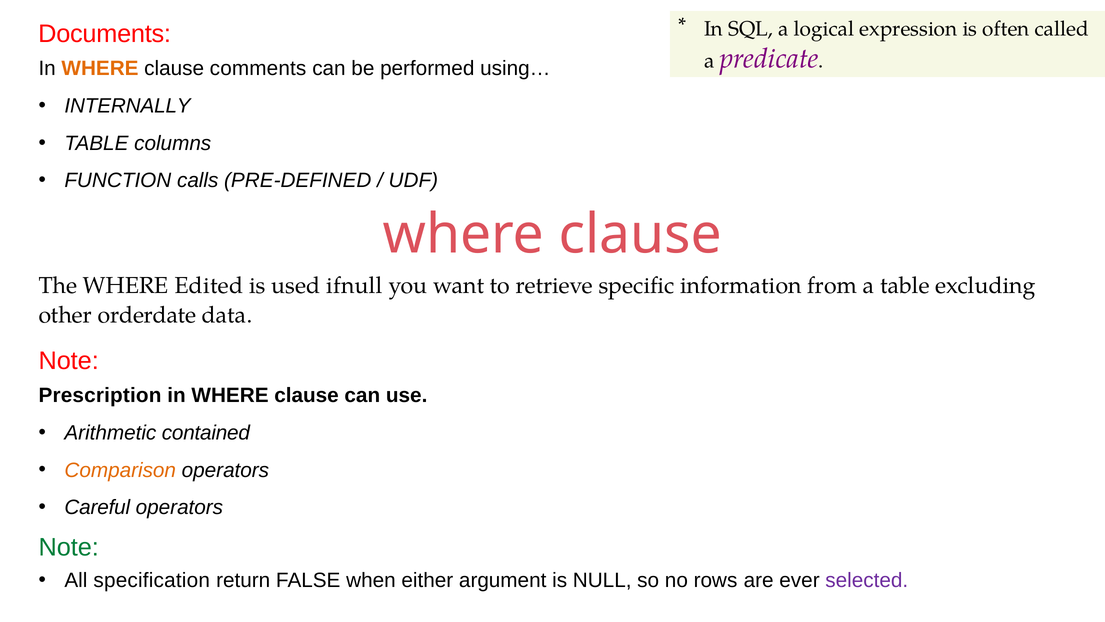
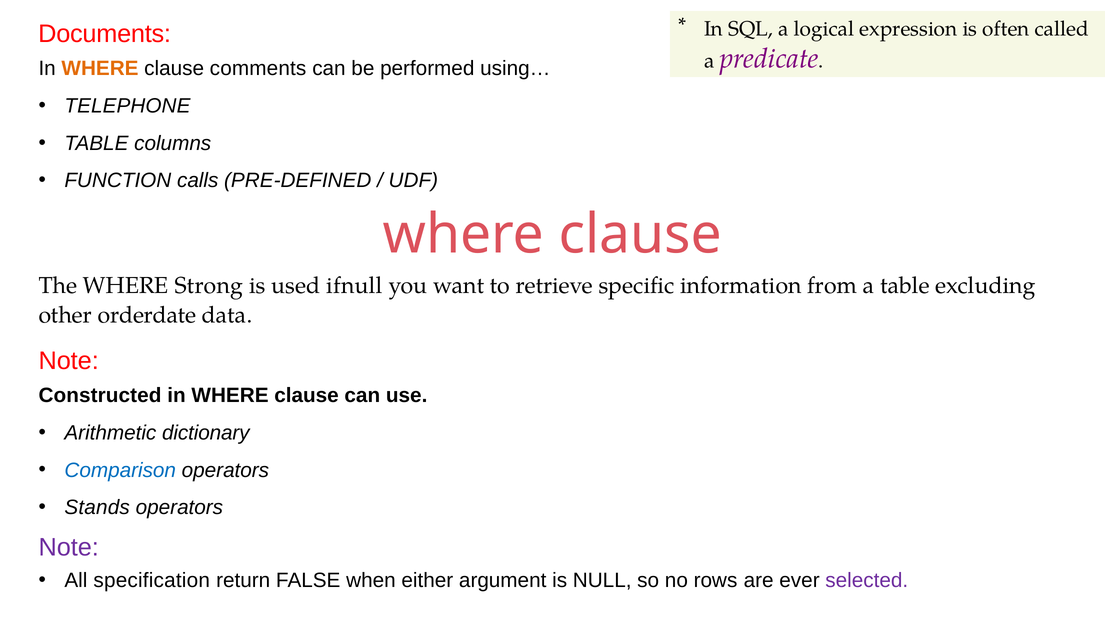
INTERNALLY: INTERNALLY -> TELEPHONE
Edited: Edited -> Strong
Prescription: Prescription -> Constructed
contained: contained -> dictionary
Comparison colour: orange -> blue
Careful: Careful -> Stands
Note at (69, 547) colour: green -> purple
